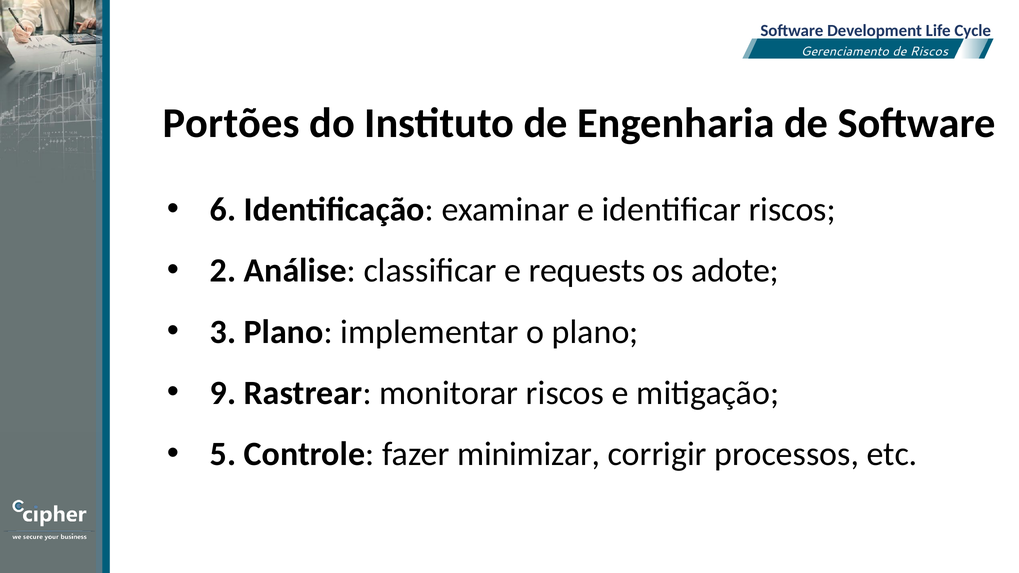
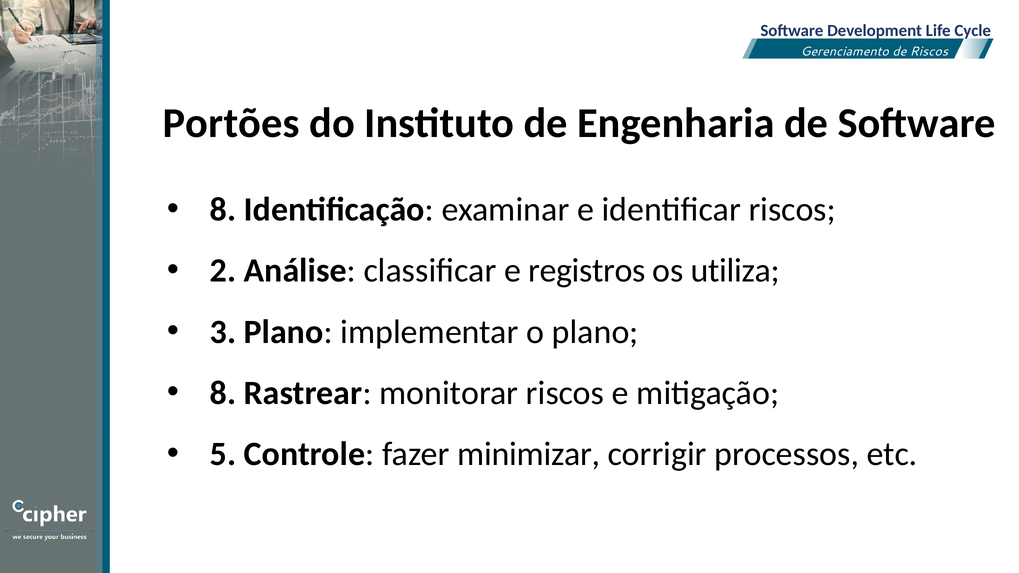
6 at (223, 210): 6 -> 8
requests: requests -> registros
adote: adote -> utiliza
9 at (223, 393): 9 -> 8
